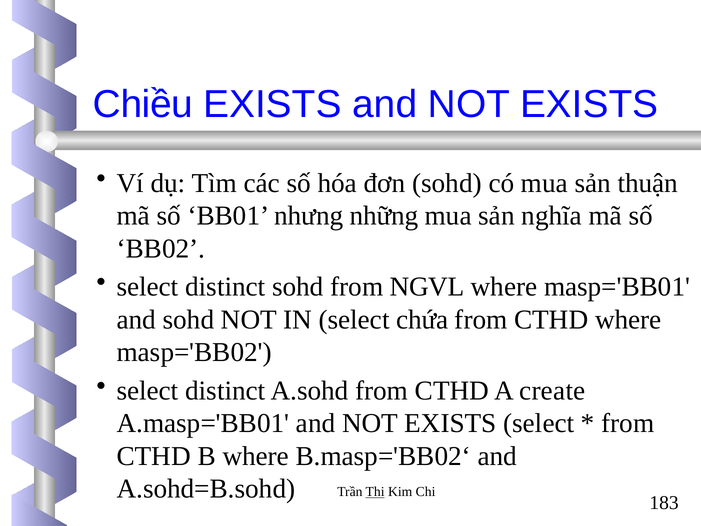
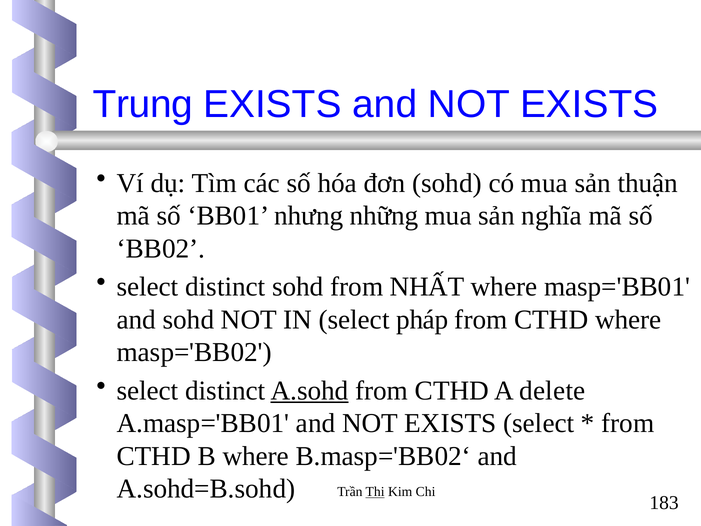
Chiều: Chiều -> Trung
NGVL: NGVL -> NHẤT
chứa: chứa -> pháp
A.sohd underline: none -> present
create: create -> delete
